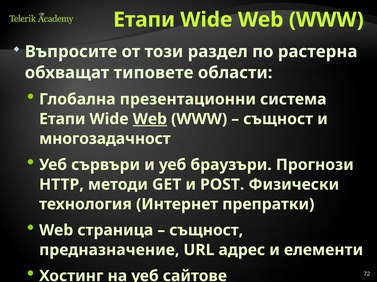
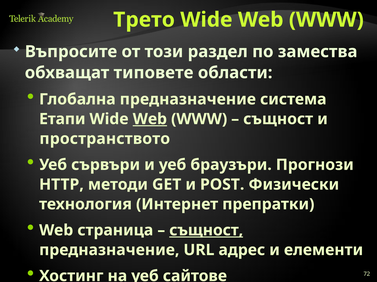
Етапи at (144, 20): Етапи -> Трето
растерна: растерна -> замества
Глобална презентационни: презентационни -> предназначение
многозадачност: многозадачност -> пространството
същност at (206, 231) underline: none -> present
